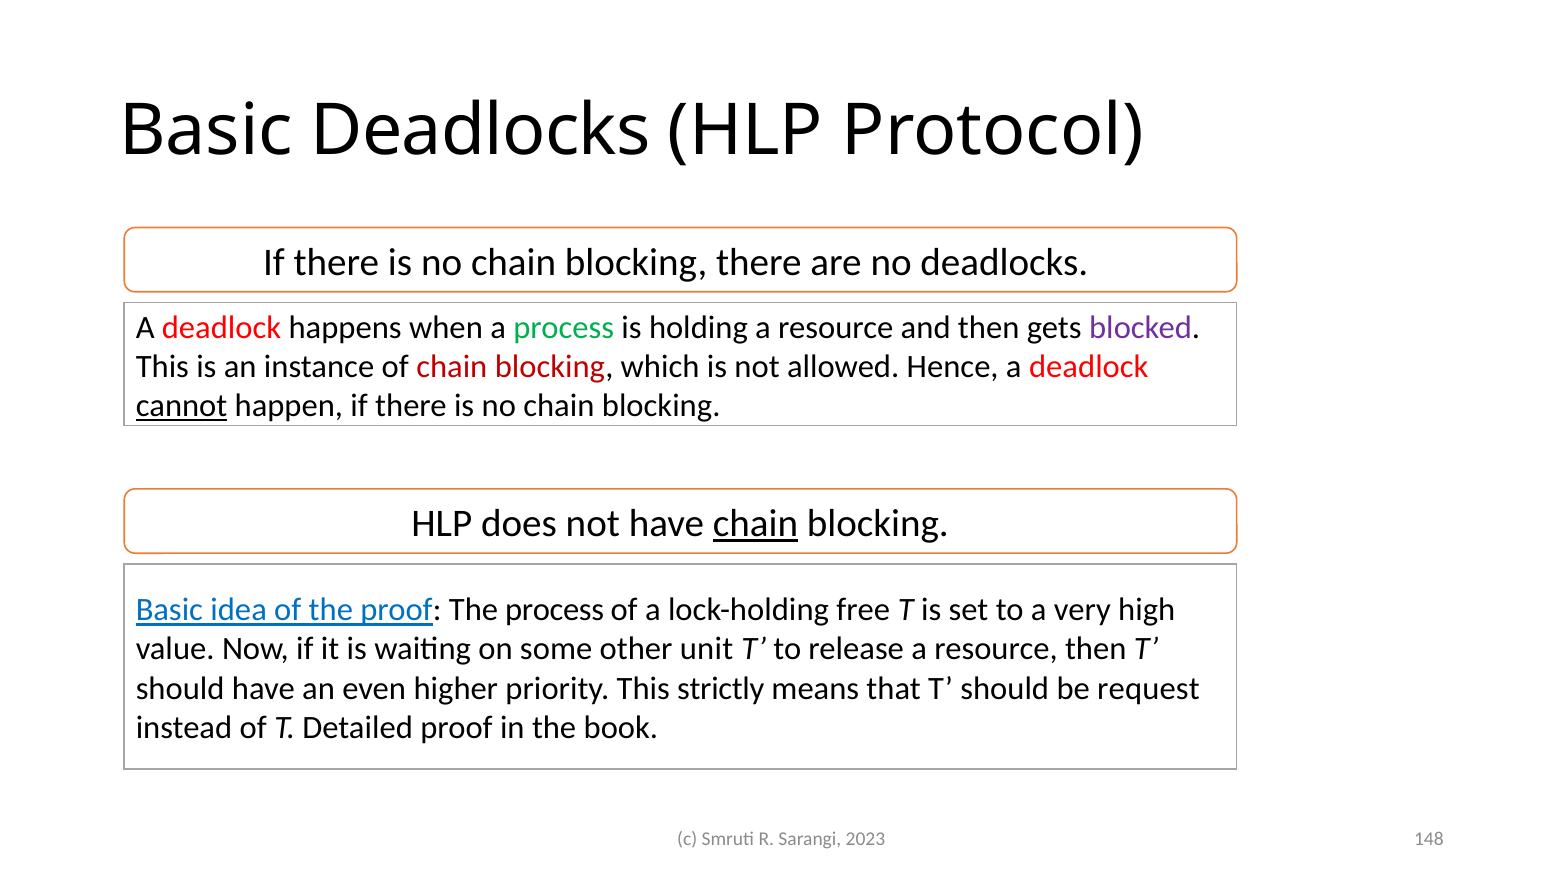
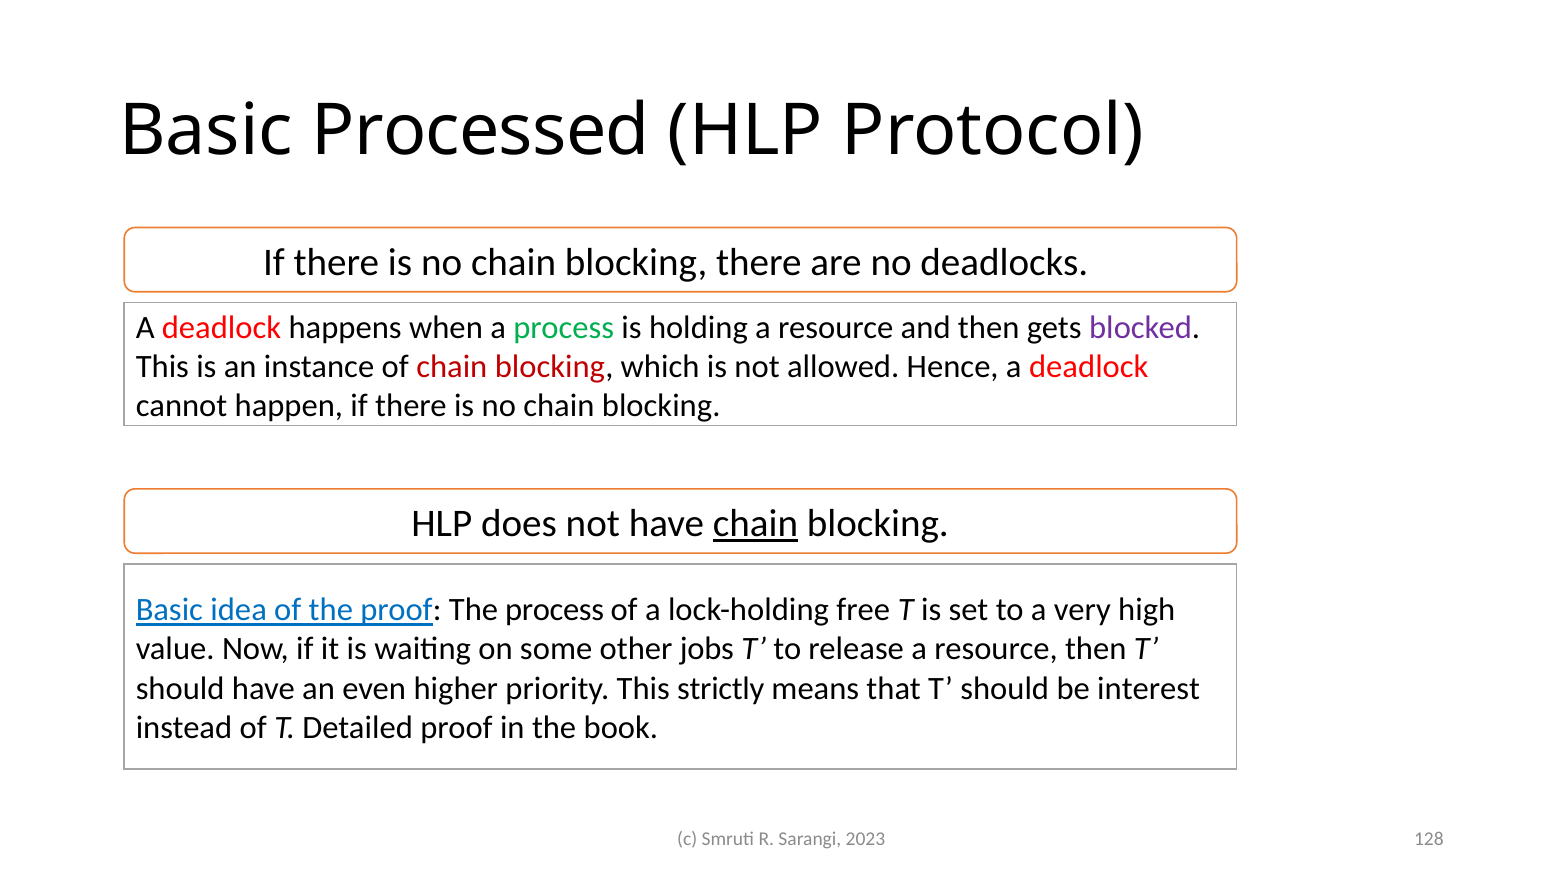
Basic Deadlocks: Deadlocks -> Processed
cannot underline: present -> none
unit: unit -> jobs
request: request -> interest
148: 148 -> 128
